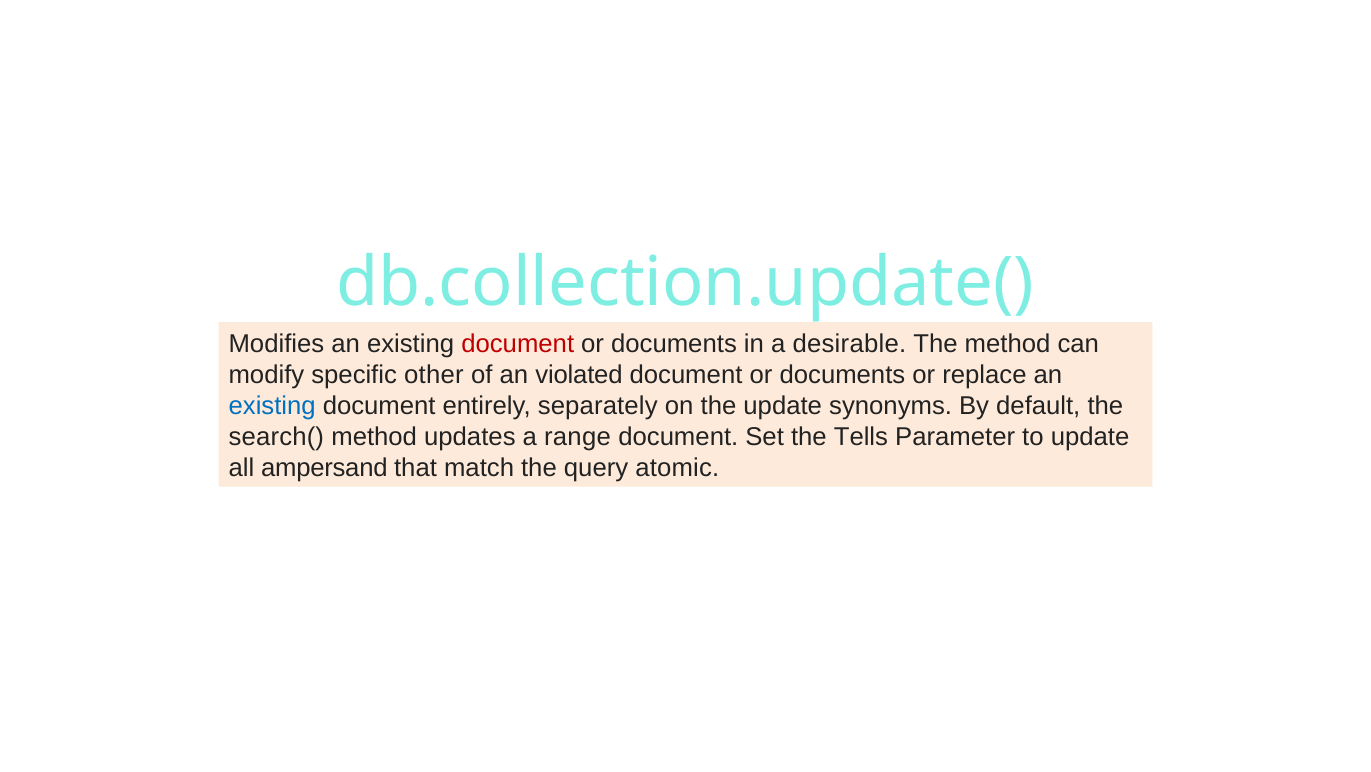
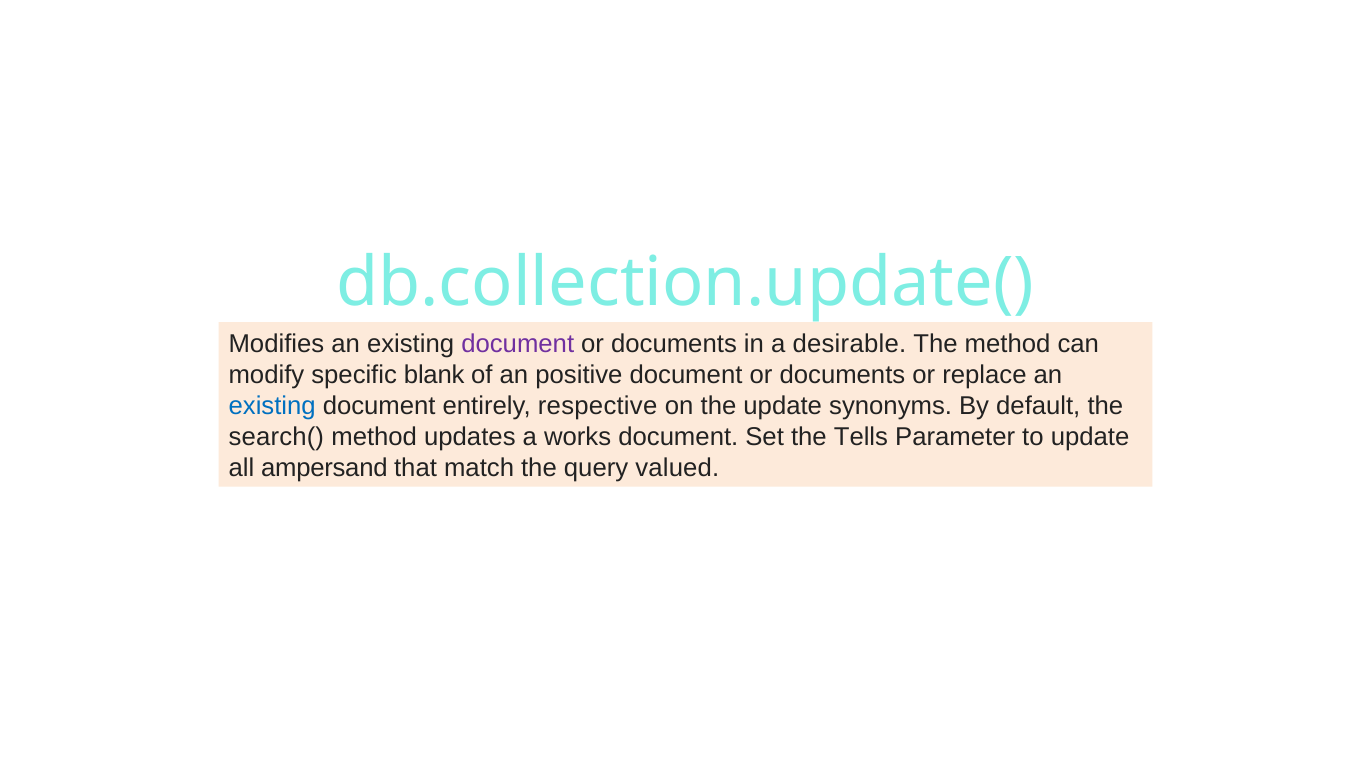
document at (518, 344) colour: red -> purple
other: other -> blank
violated: violated -> positive
separately: separately -> respective
range: range -> works
atomic: atomic -> valued
